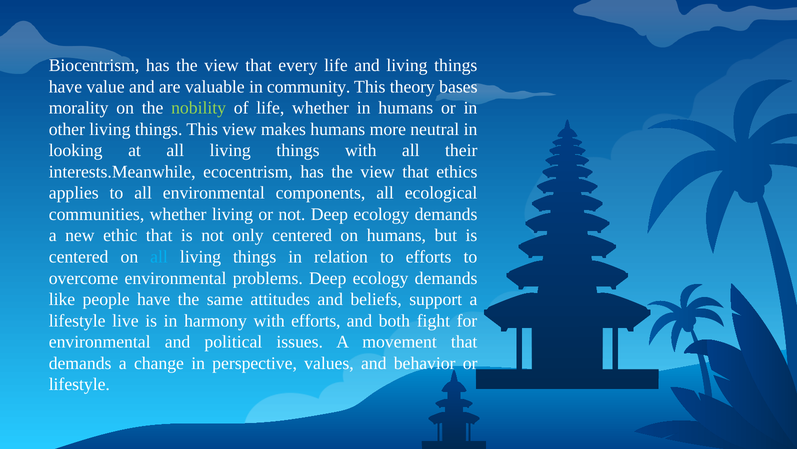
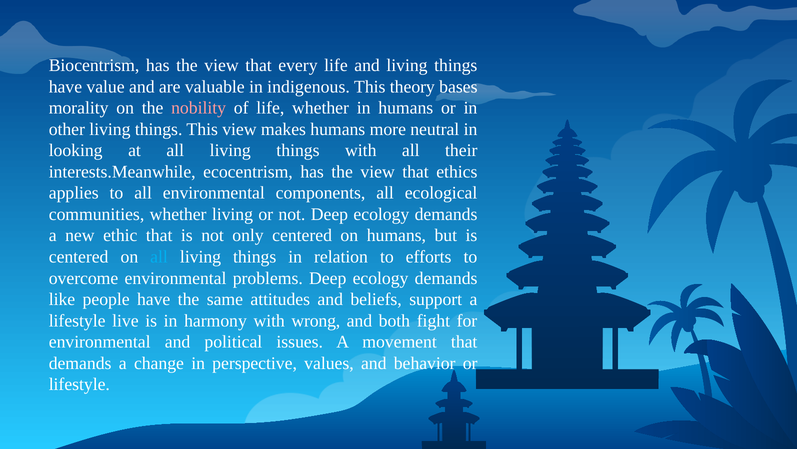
community: community -> indigenous
nobility colour: light green -> pink
with efforts: efforts -> wrong
